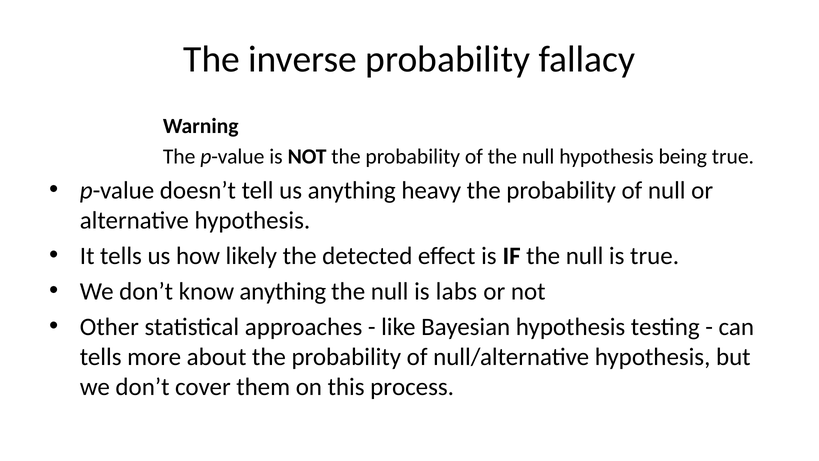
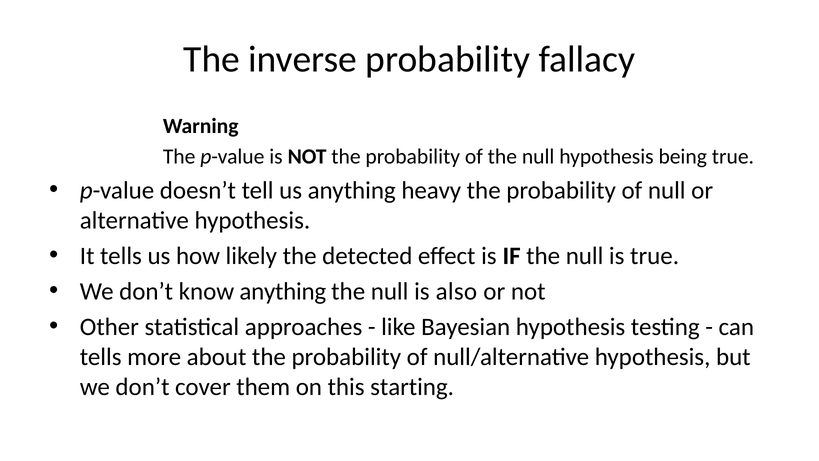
labs: labs -> also
process: process -> starting
